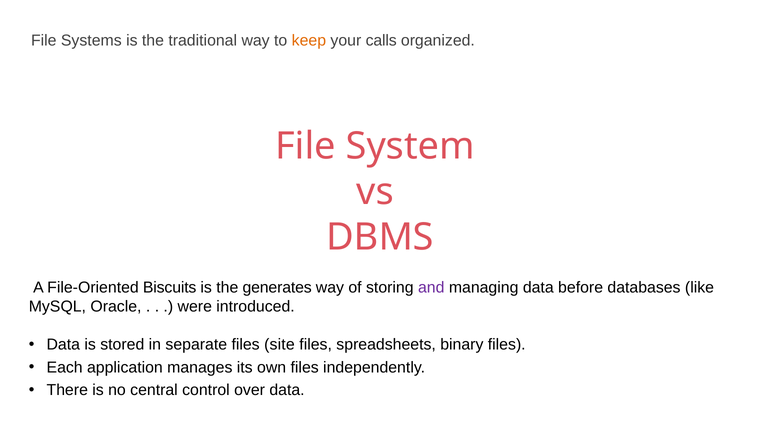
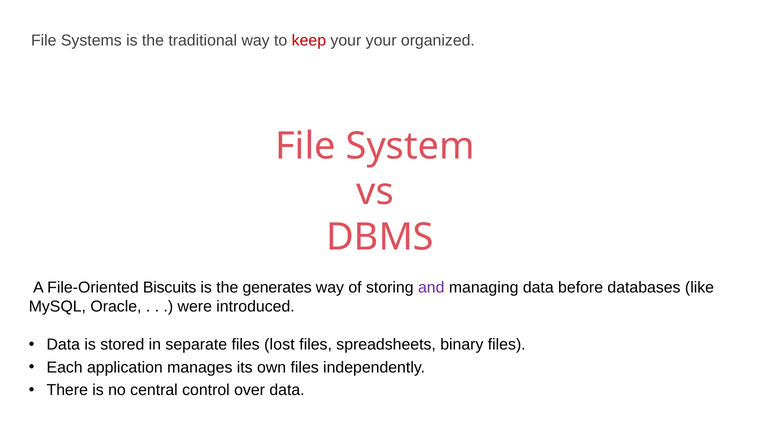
keep colour: orange -> red
your calls: calls -> your
site: site -> lost
